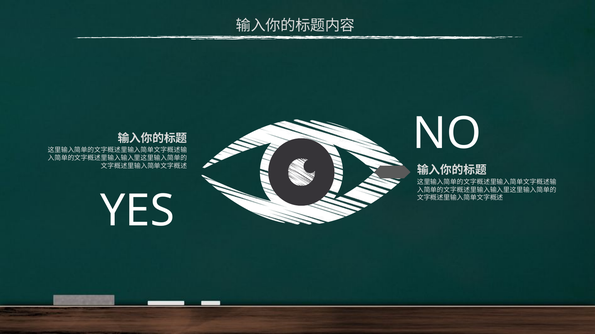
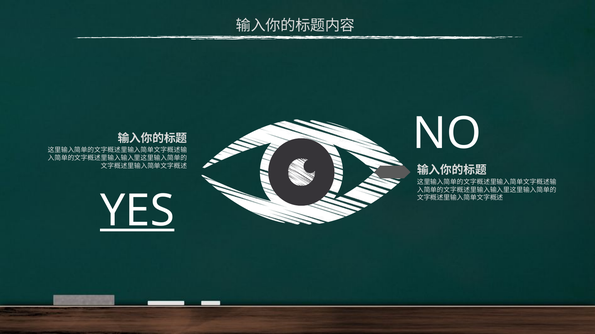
YES underline: none -> present
